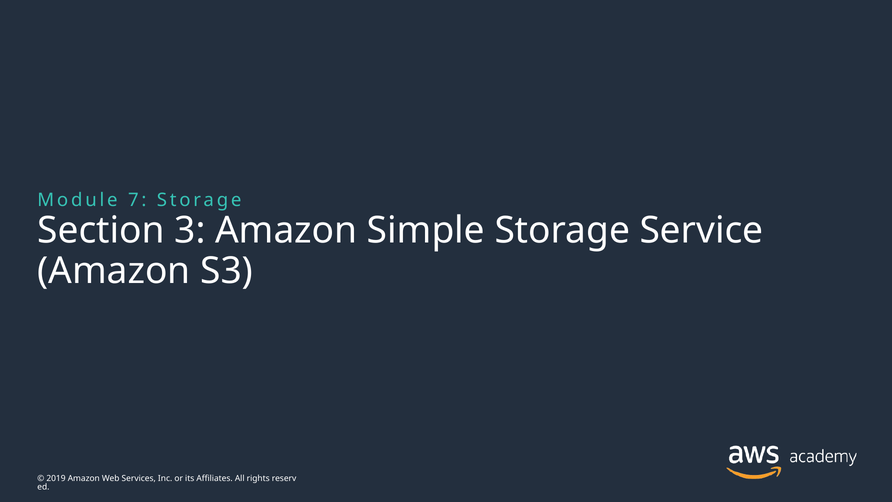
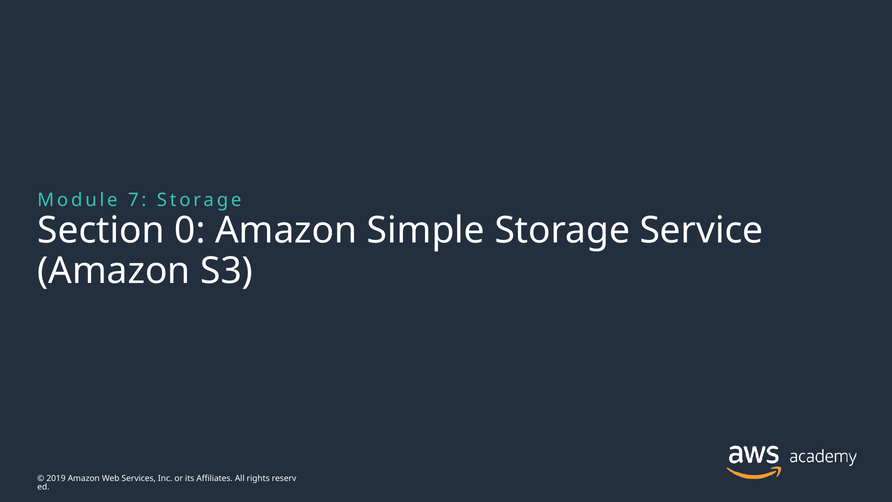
3: 3 -> 0
